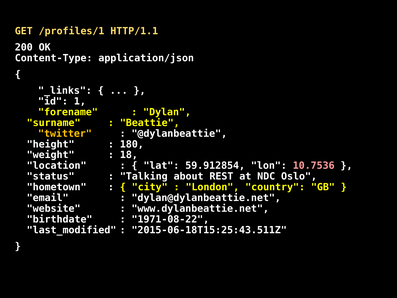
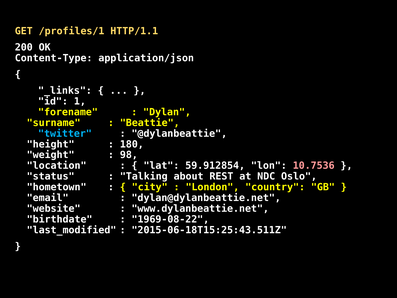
twitter colour: yellow -> light blue
18: 18 -> 98
1971-08-22: 1971-08-22 -> 1969-08-22
